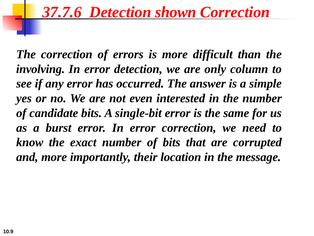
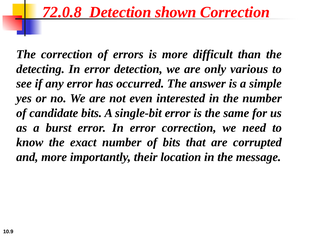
37.7.6: 37.7.6 -> 72.0.8
involving: involving -> detecting
column: column -> various
